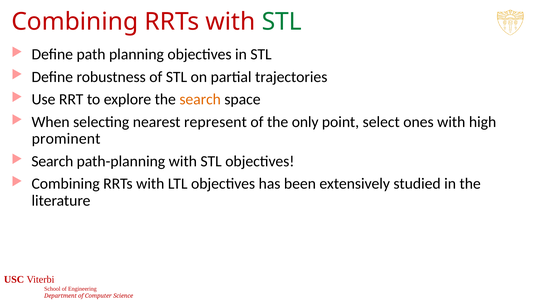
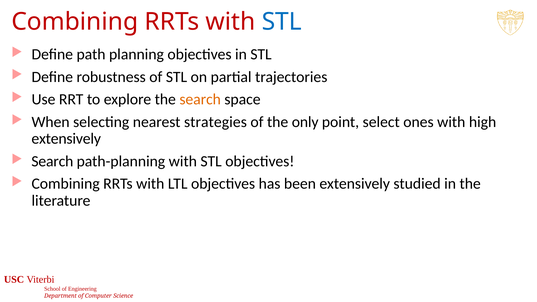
STL at (282, 22) colour: green -> blue
represent: represent -> strategies
prominent at (66, 139): prominent -> extensively
